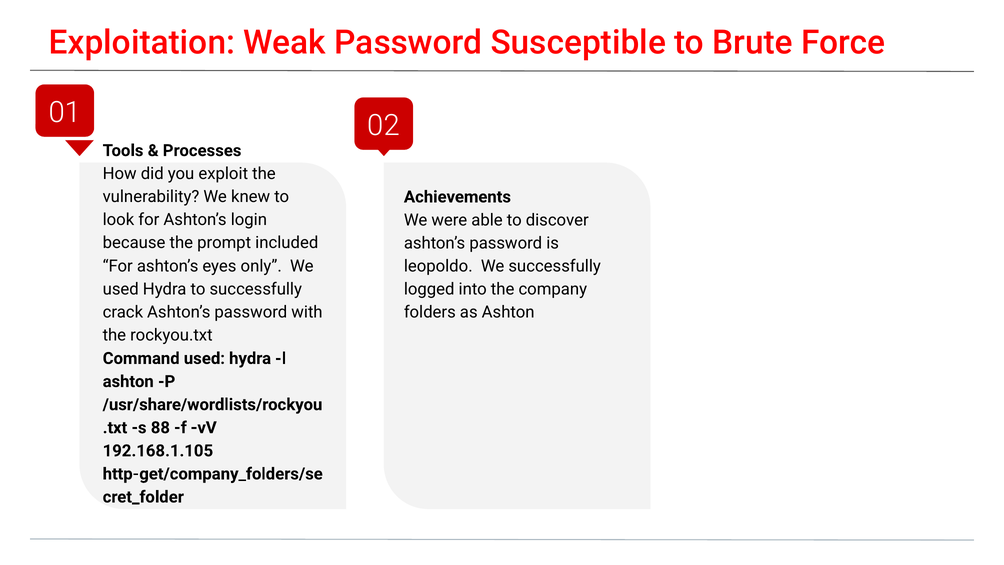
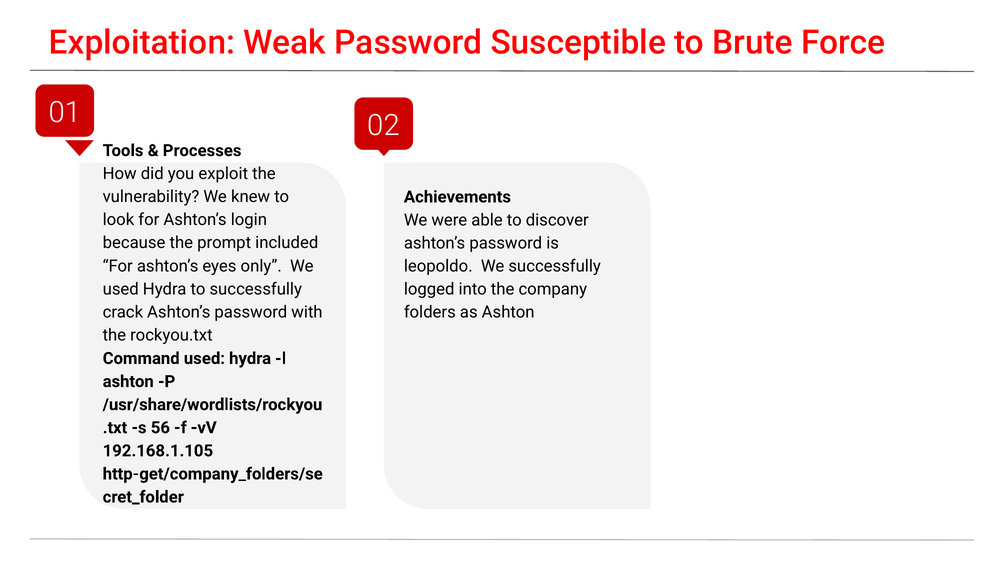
88: 88 -> 56
